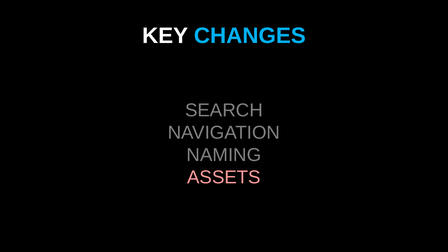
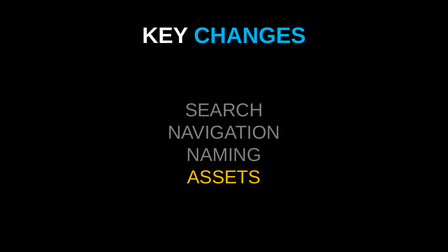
ASSETS colour: pink -> yellow
